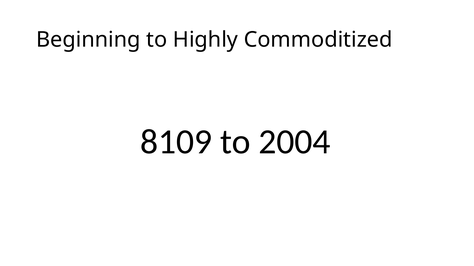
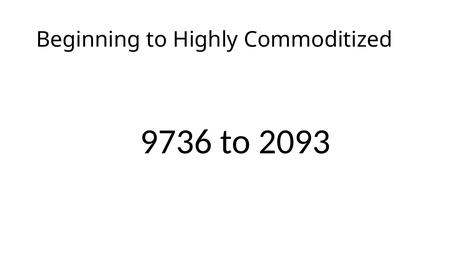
8109: 8109 -> 9736
2004: 2004 -> 2093
